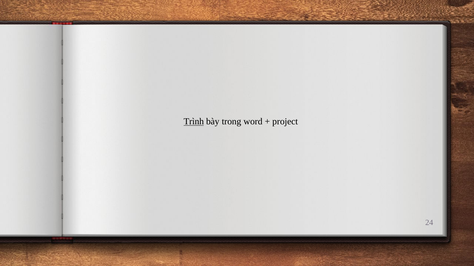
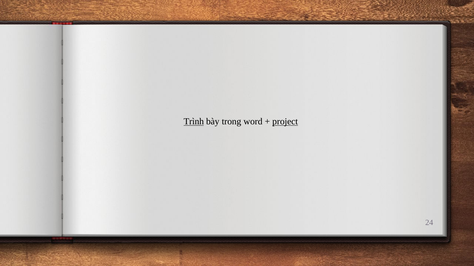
project underline: none -> present
